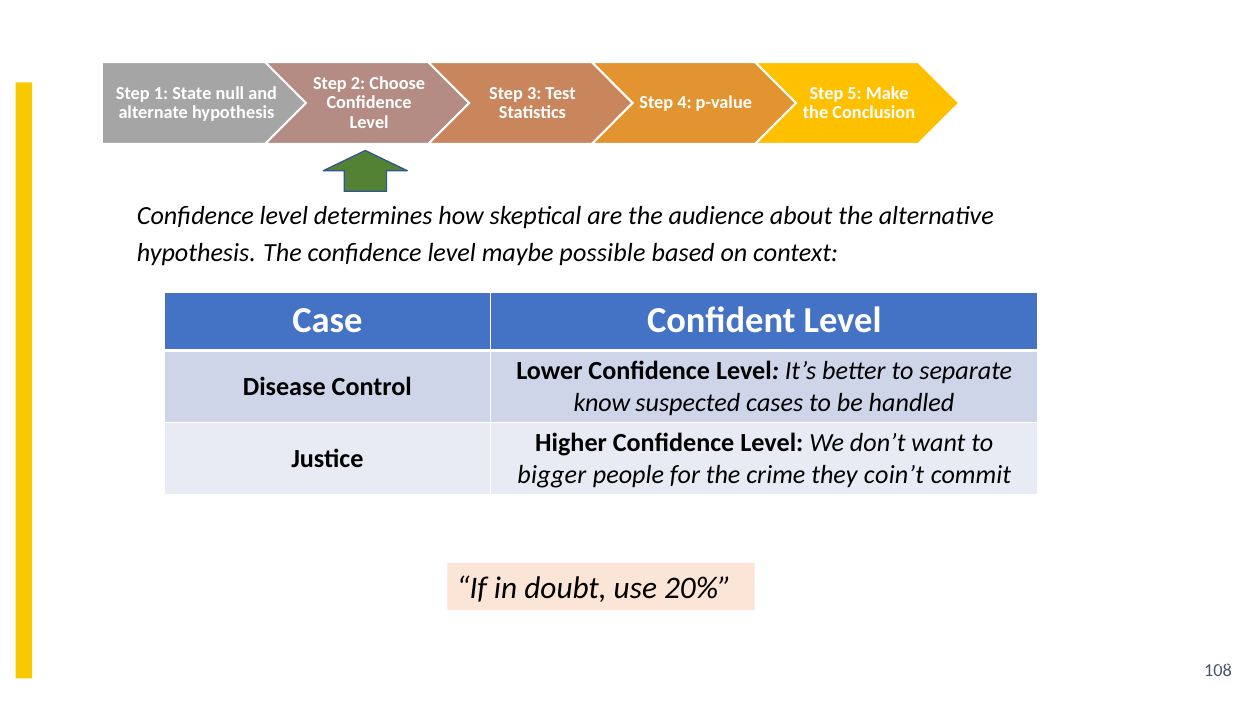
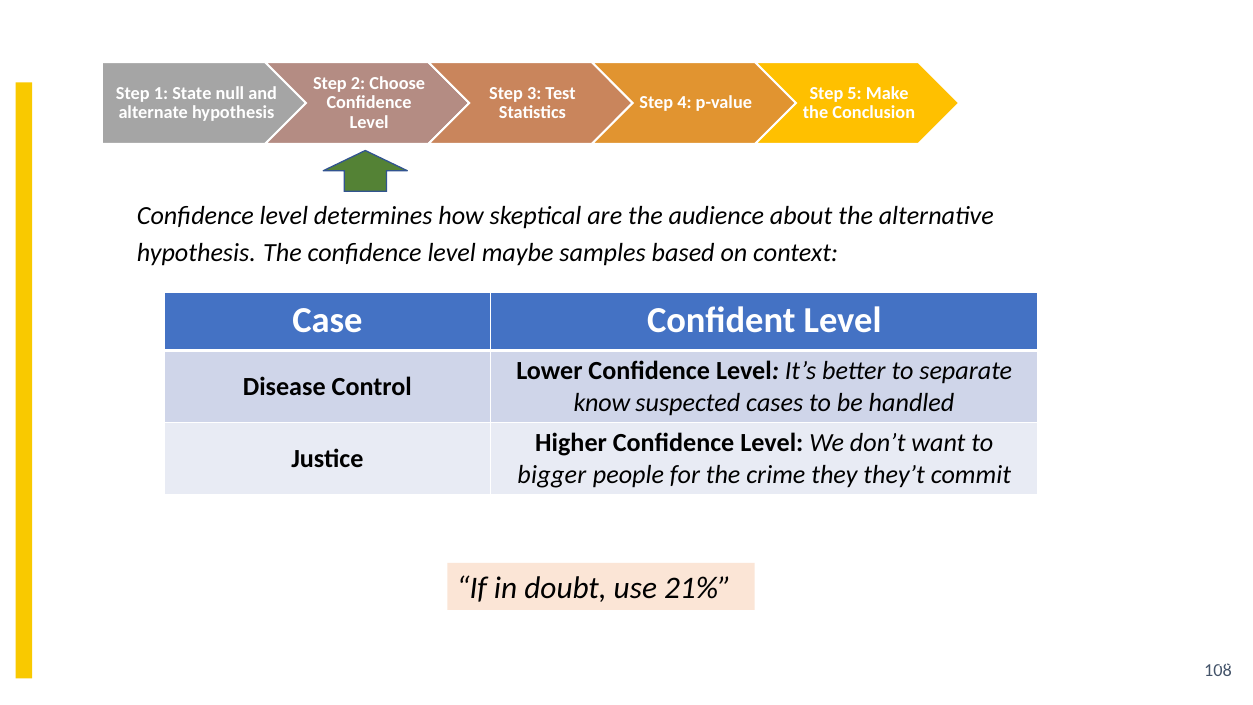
possible: possible -> samples
coin’t: coin’t -> they’t
20%: 20% -> 21%
